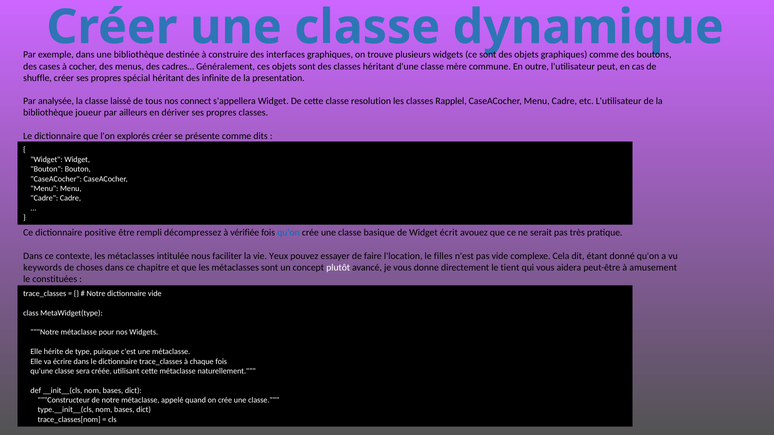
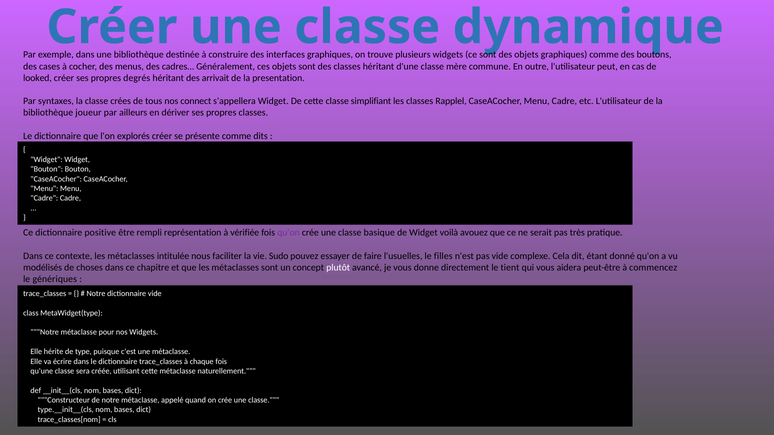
shuffle: shuffle -> looked
spécial: spécial -> degrés
infinite: infinite -> arrivait
analysée: analysée -> syntaxes
laissé: laissé -> crées
resolution: resolution -> simplifiant
décompressez: décompressez -> représentation
qu'on at (289, 233) colour: blue -> purple
écrit: écrit -> voilà
Yeux: Yeux -> Sudo
l'location: l'location -> l'usuelles
keywords: keywords -> modélisés
amusement: amusement -> commencez
constituées: constituées -> génériques
